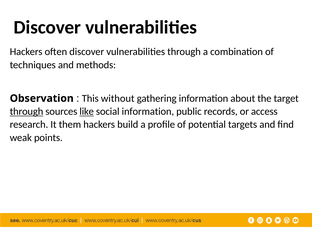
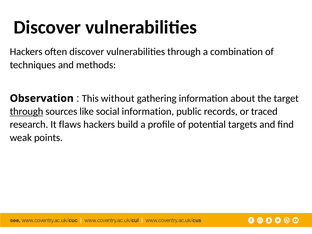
like underline: present -> none
access: access -> traced
them: them -> flaws
